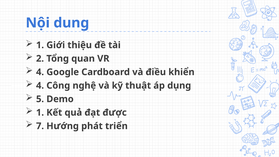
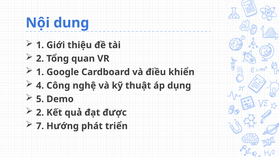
4 at (40, 72): 4 -> 1
1 at (40, 113): 1 -> 2
